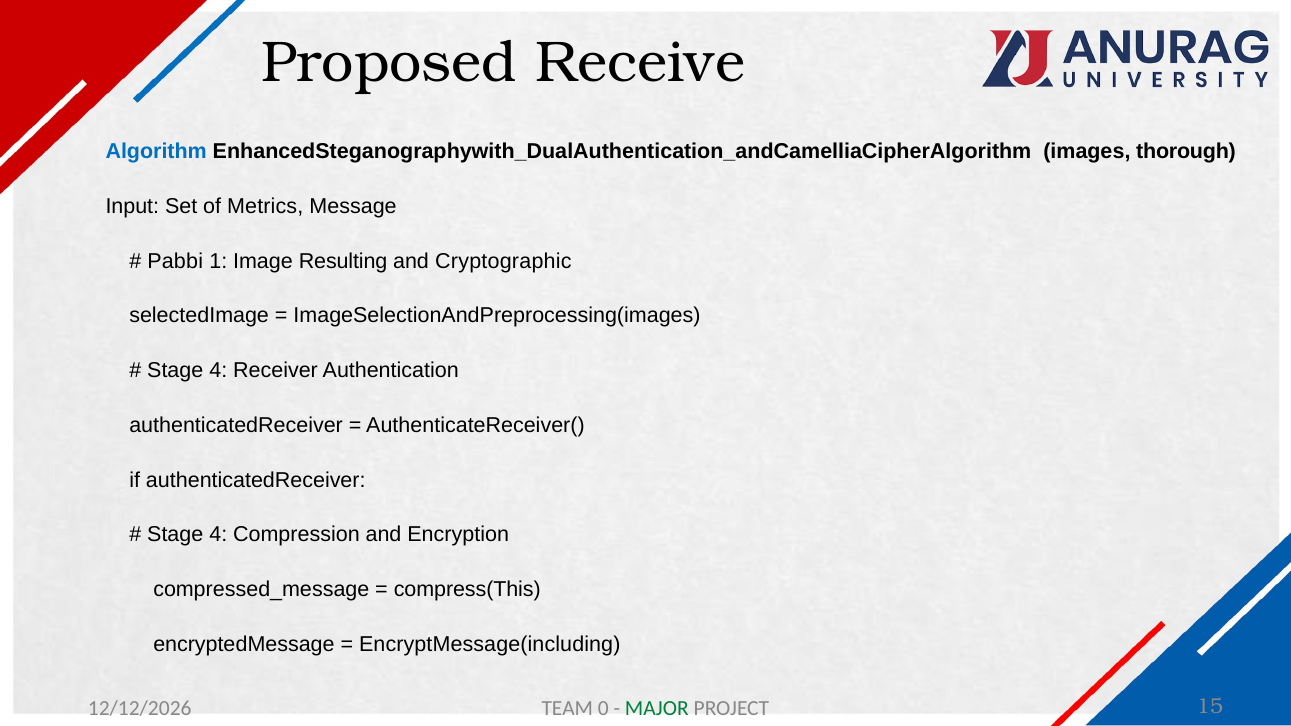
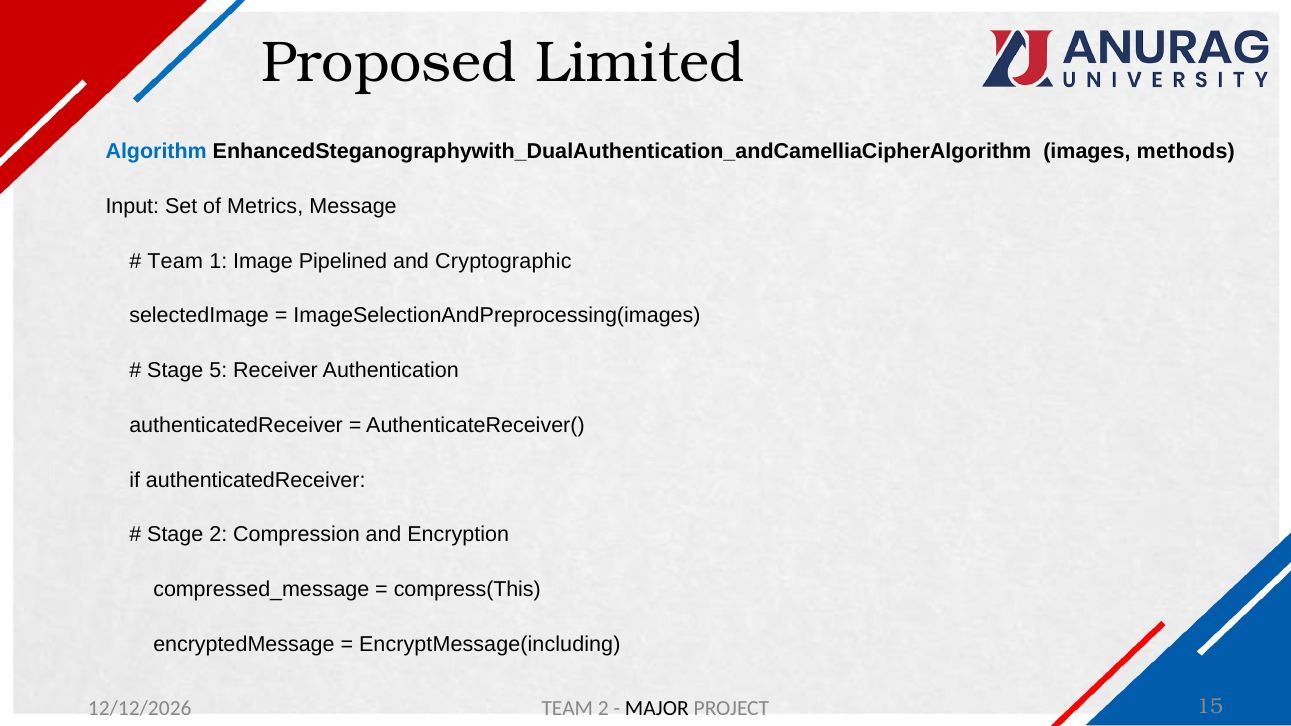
Receive: Receive -> Limited
thorough: thorough -> methods
Pabbi at (175, 261): Pabbi -> Team
Resulting: Resulting -> Pipelined
4 at (218, 371): 4 -> 5
4 at (218, 535): 4 -> 2
TEAM 0: 0 -> 2
MAJOR colour: green -> black
